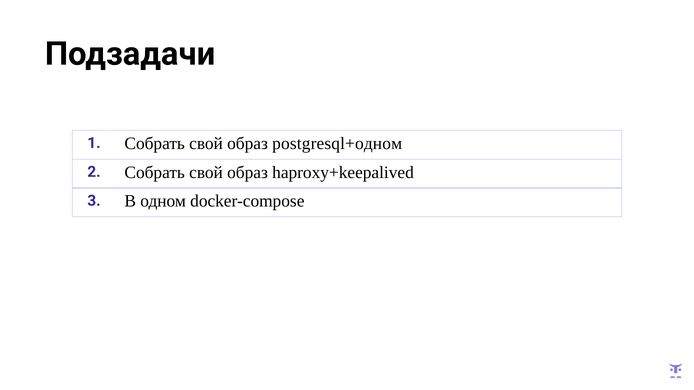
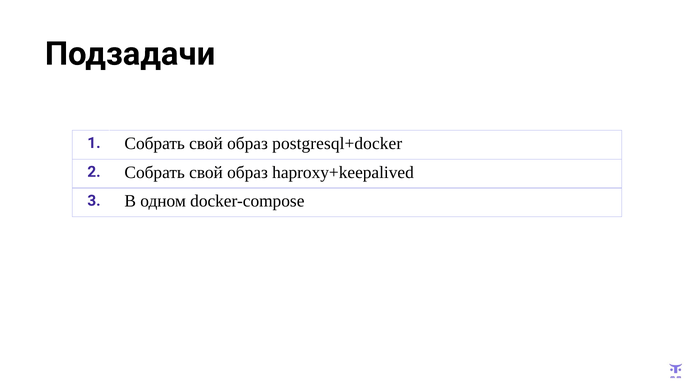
postgresql+одном: postgresql+одном -> postgresql+docker
